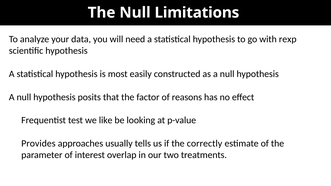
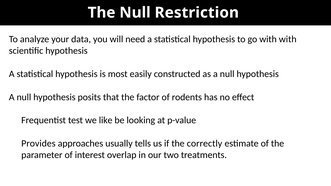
Limitations: Limitations -> Restriction
with rexp: rexp -> with
reasons: reasons -> rodents
